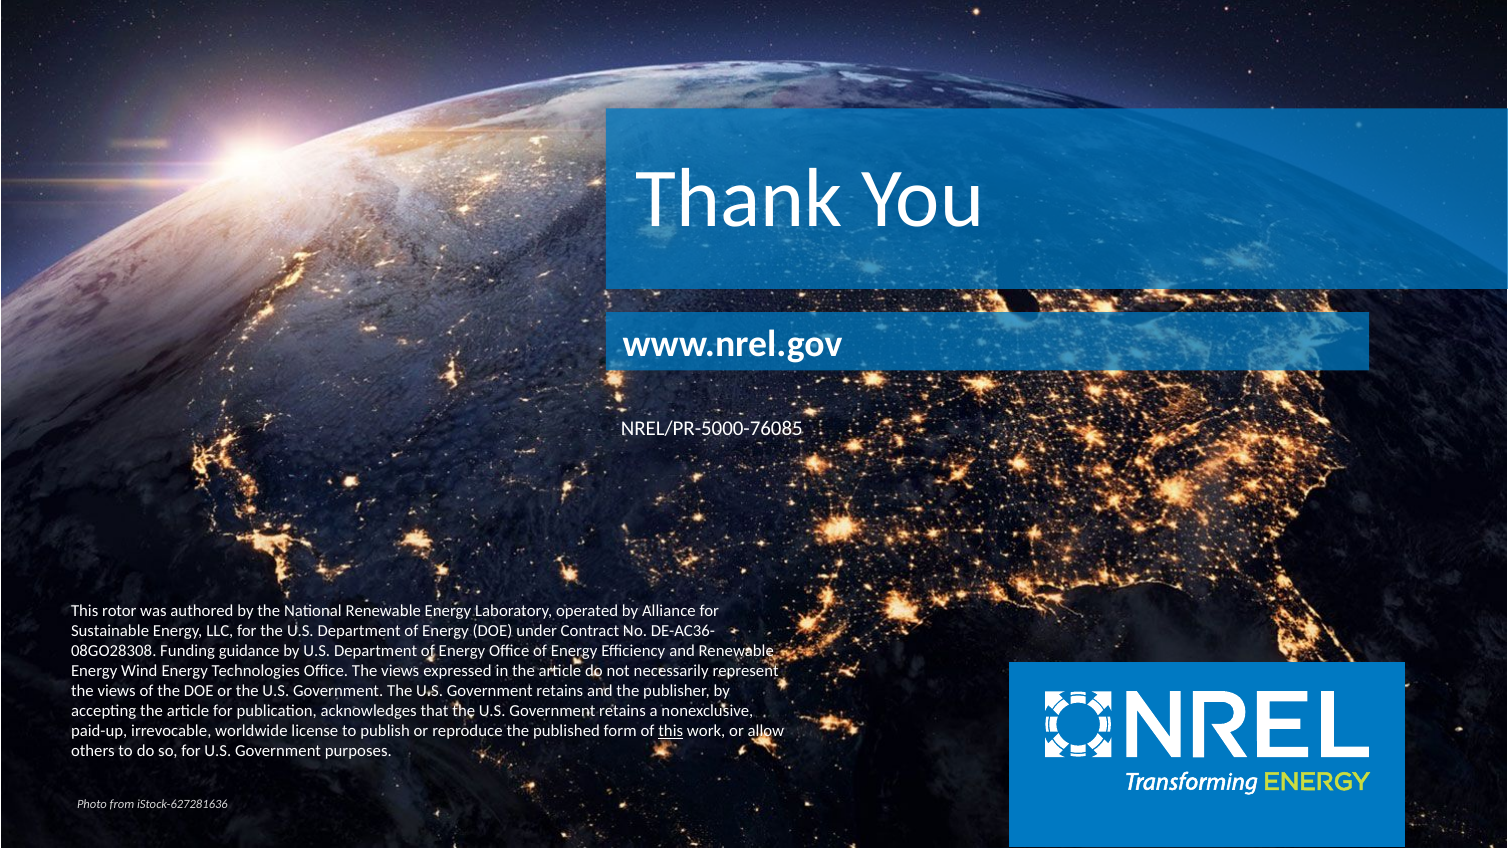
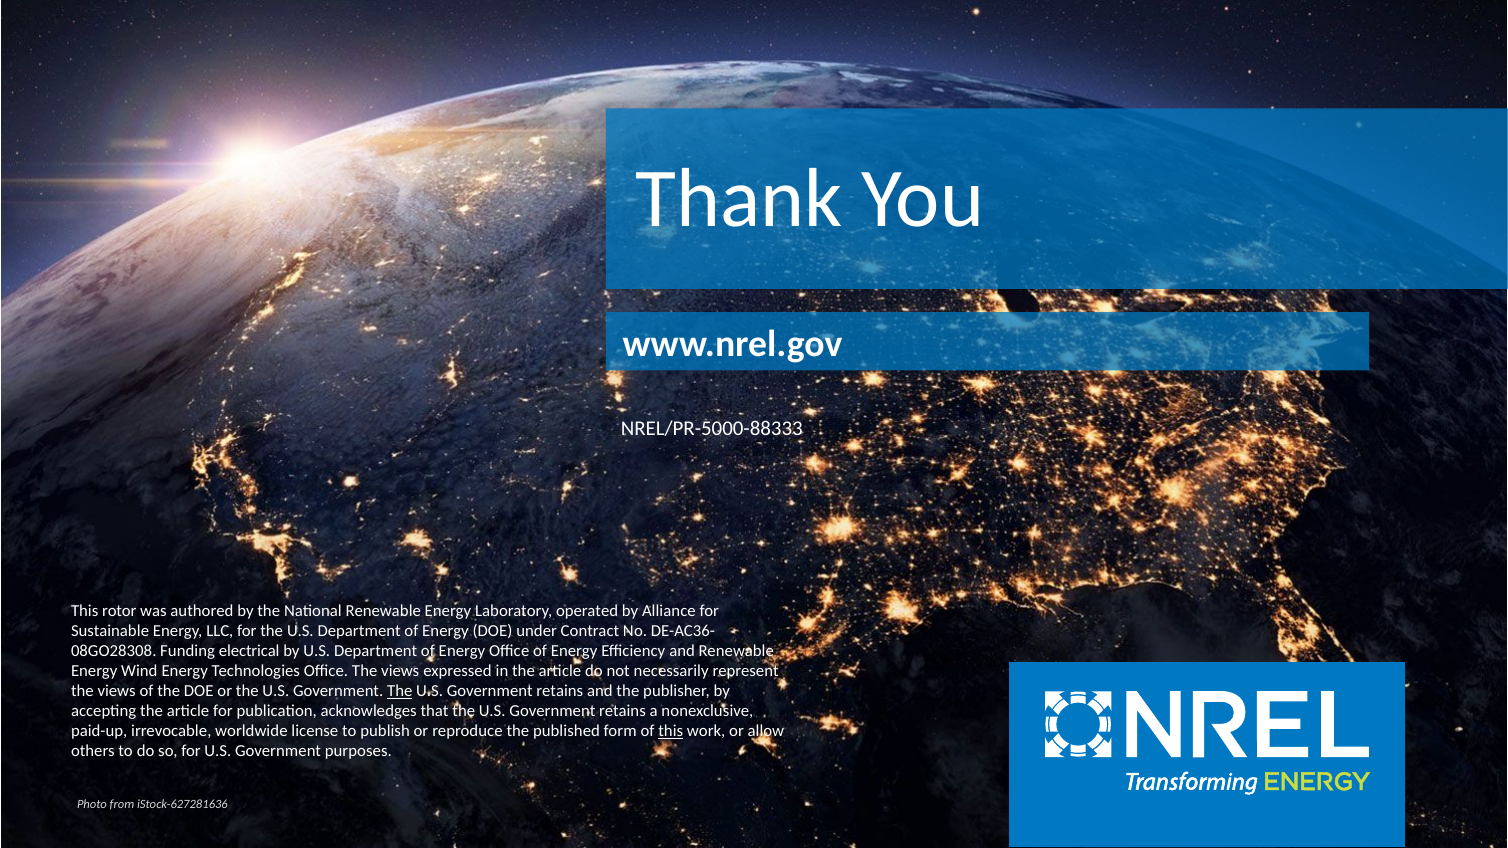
NREL/PR-5000-76085: NREL/PR-5000-76085 -> NREL/PR-5000-88333
guidance: guidance -> electrical
The at (400, 691) underline: none -> present
